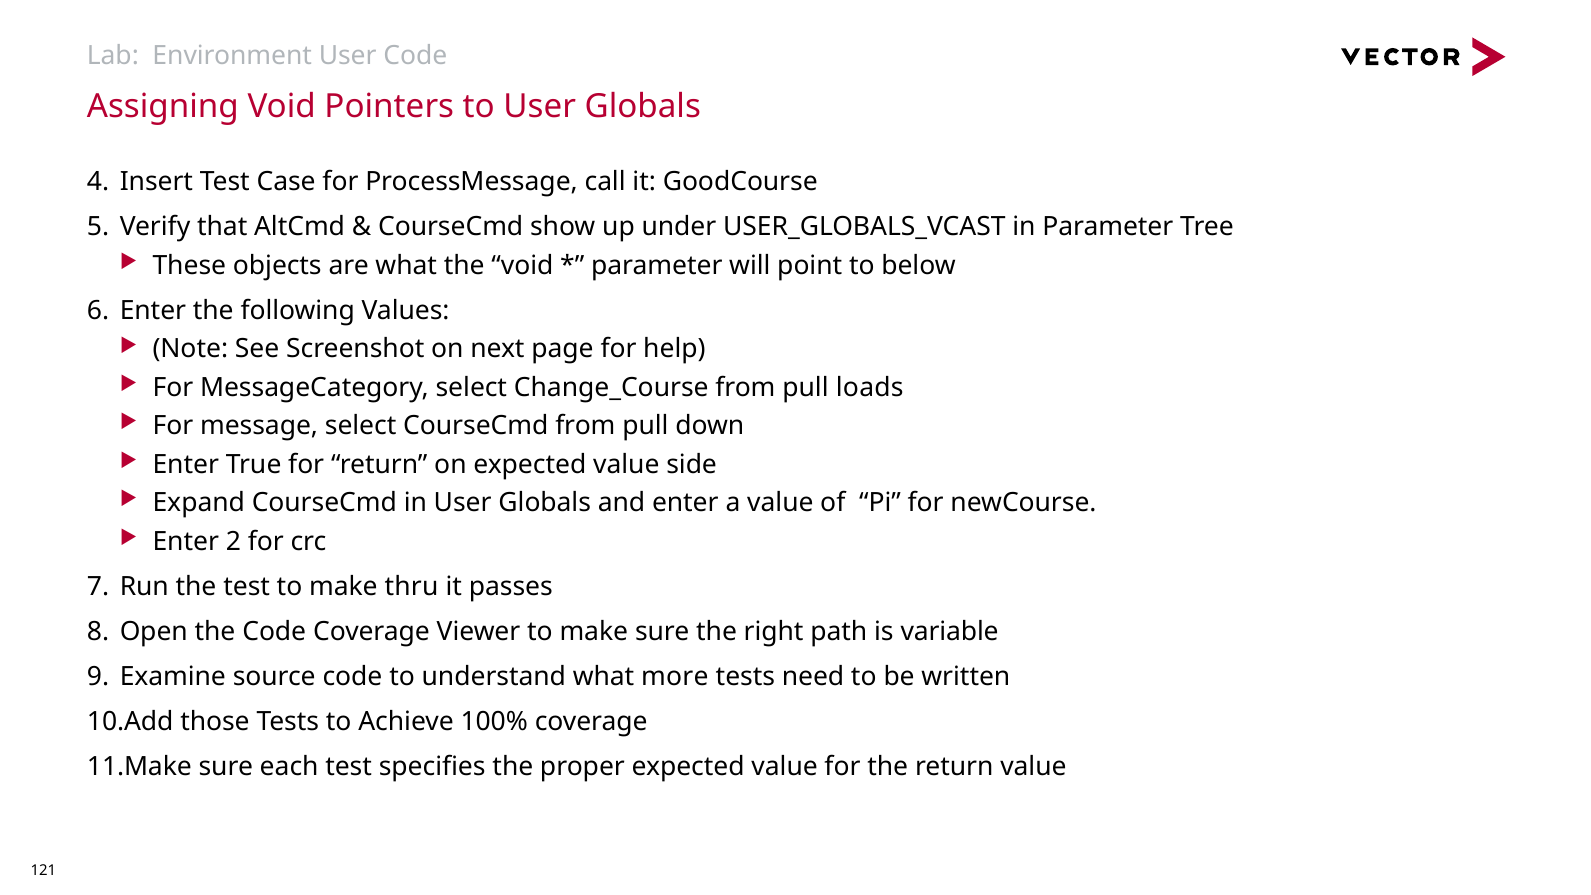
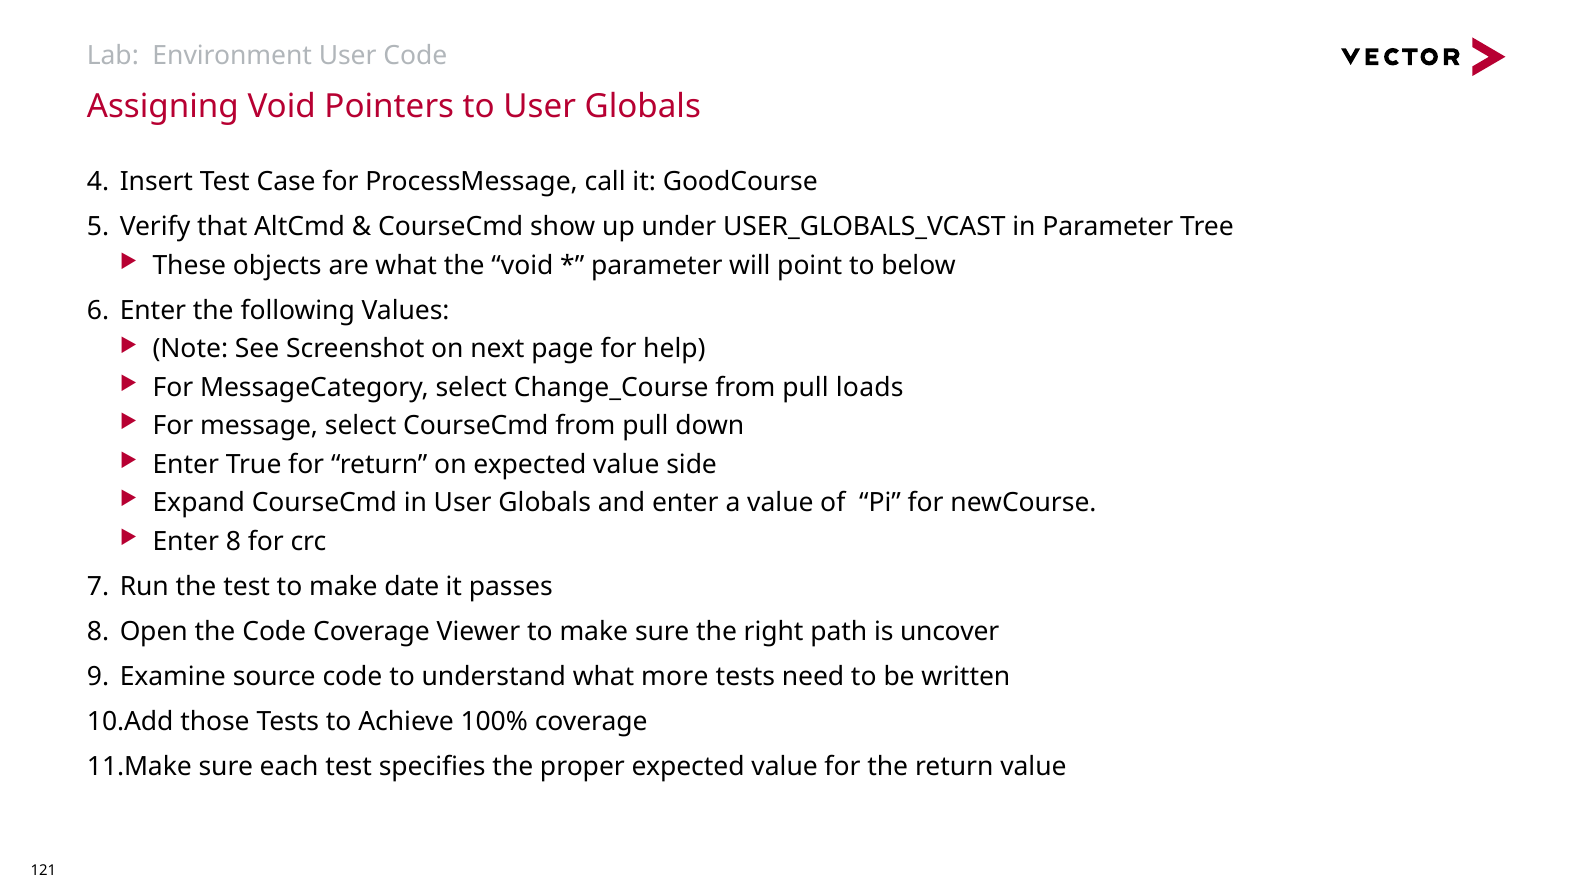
Enter 2: 2 -> 8
thru: thru -> date
variable: variable -> uncover
